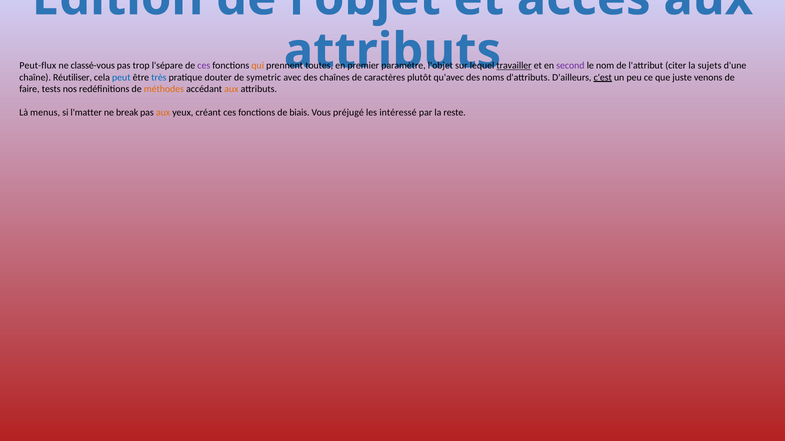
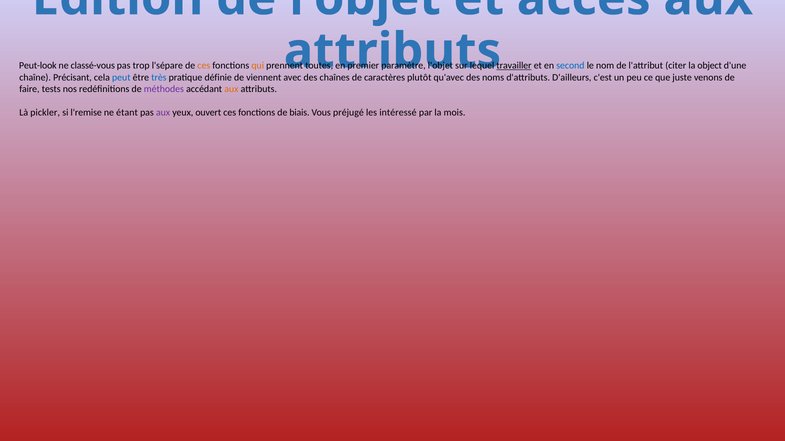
Peut-flux: Peut-flux -> Peut-look
ces at (204, 66) colour: purple -> orange
second colour: purple -> blue
sujets: sujets -> object
Réutiliser: Réutiliser -> Précisant
douter: douter -> définie
symetric: symetric -> viennent
c'est underline: present -> none
méthodes colour: orange -> purple
menus: menus -> pickler
l'matter: l'matter -> l'remise
break: break -> étant
aux at (163, 113) colour: orange -> purple
créant: créant -> ouvert
reste: reste -> mois
